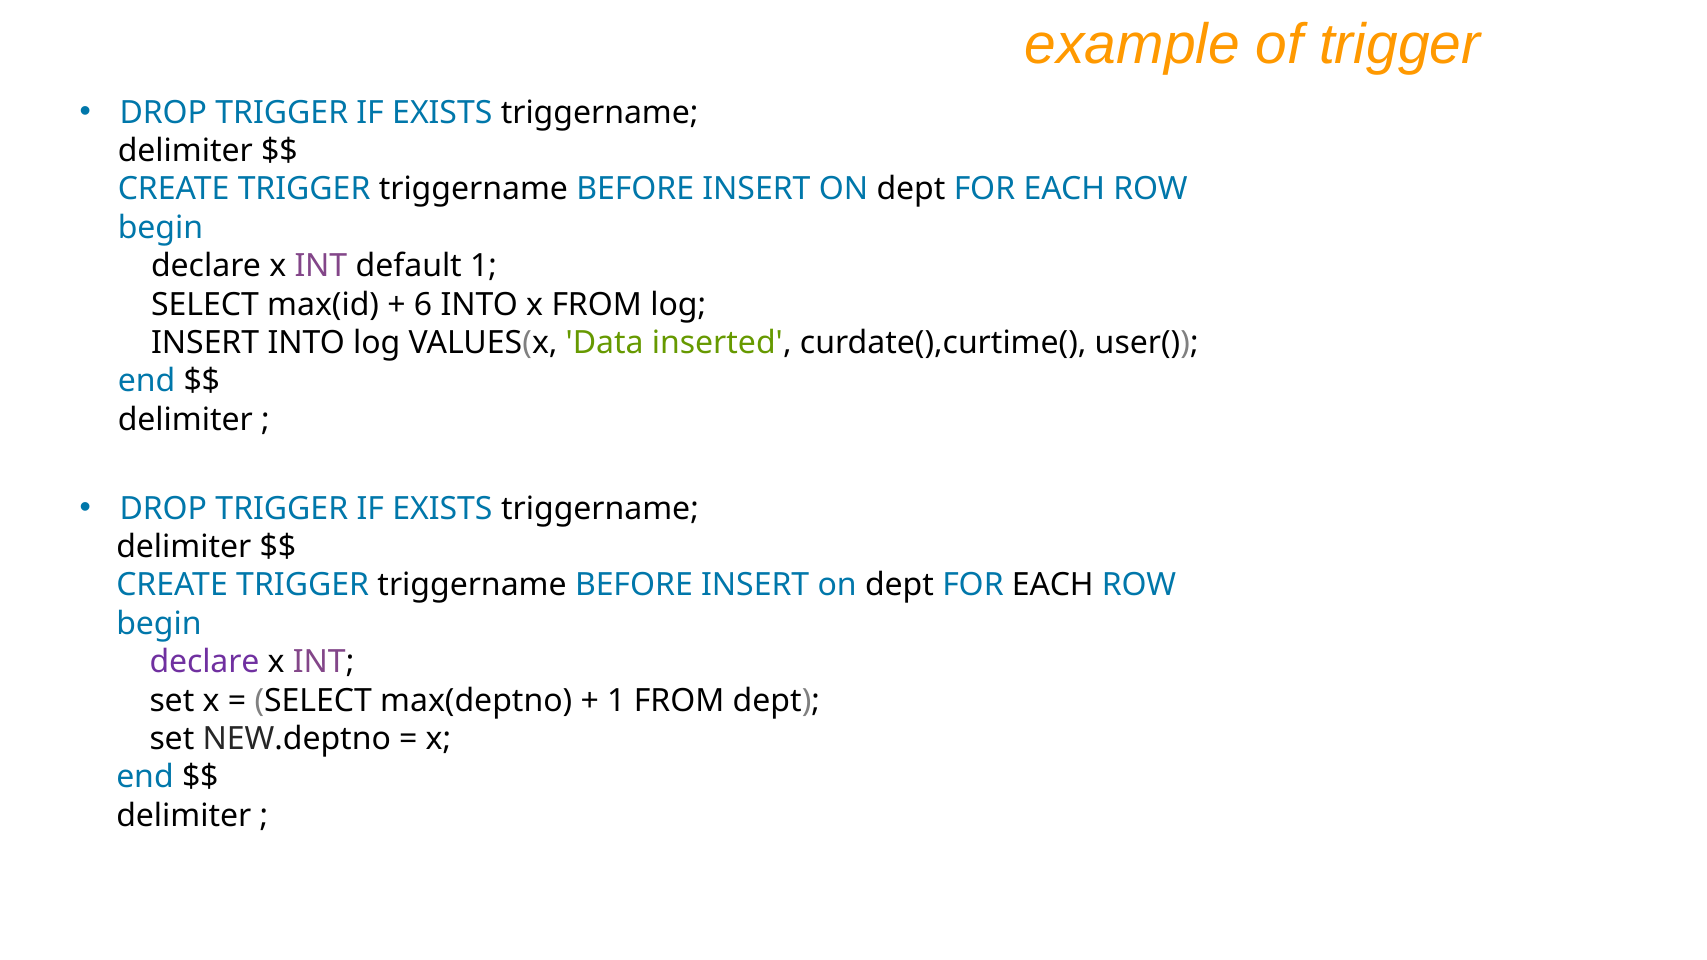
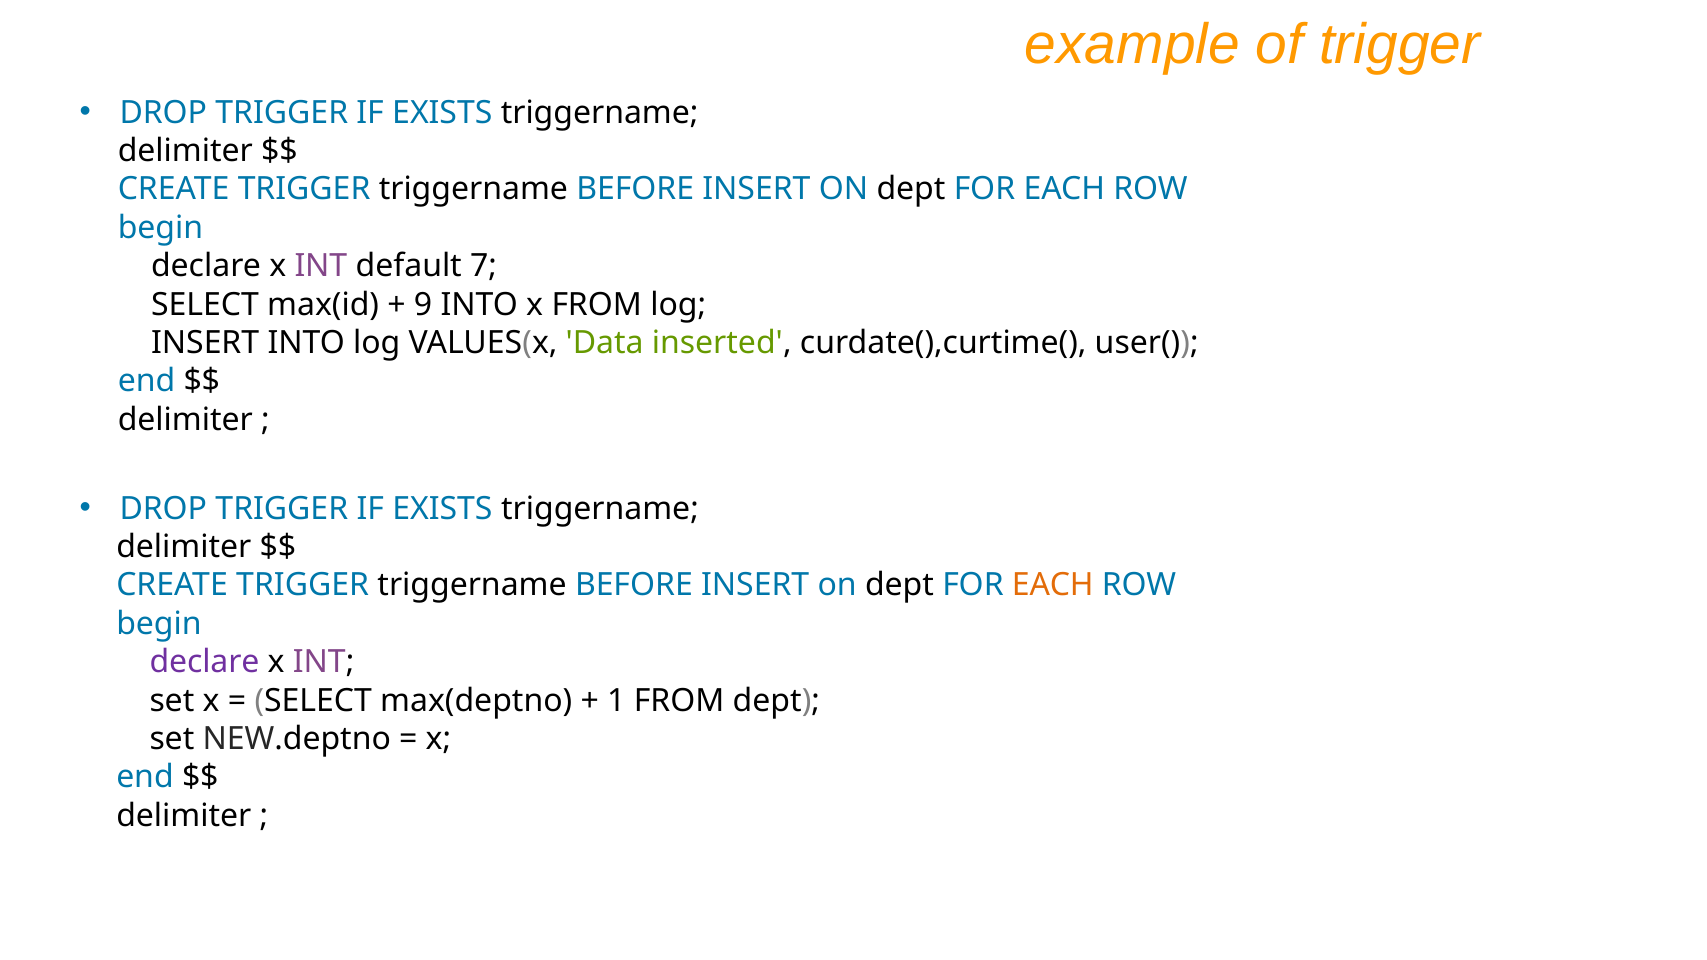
default 1: 1 -> 7
6: 6 -> 9
EACH at (1053, 585) colour: black -> orange
